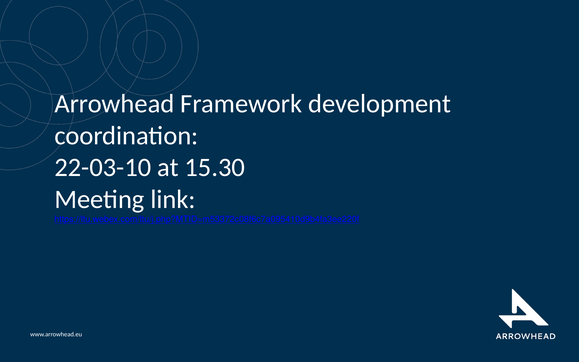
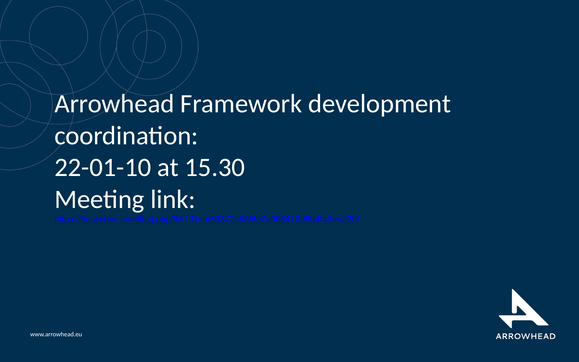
22-03-10: 22-03-10 -> 22-01-10
